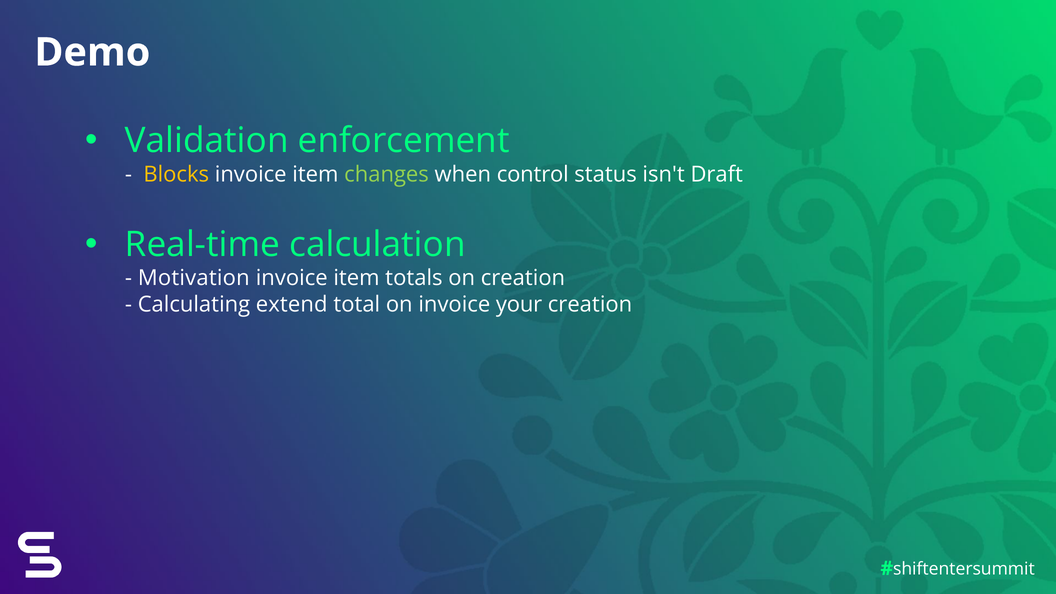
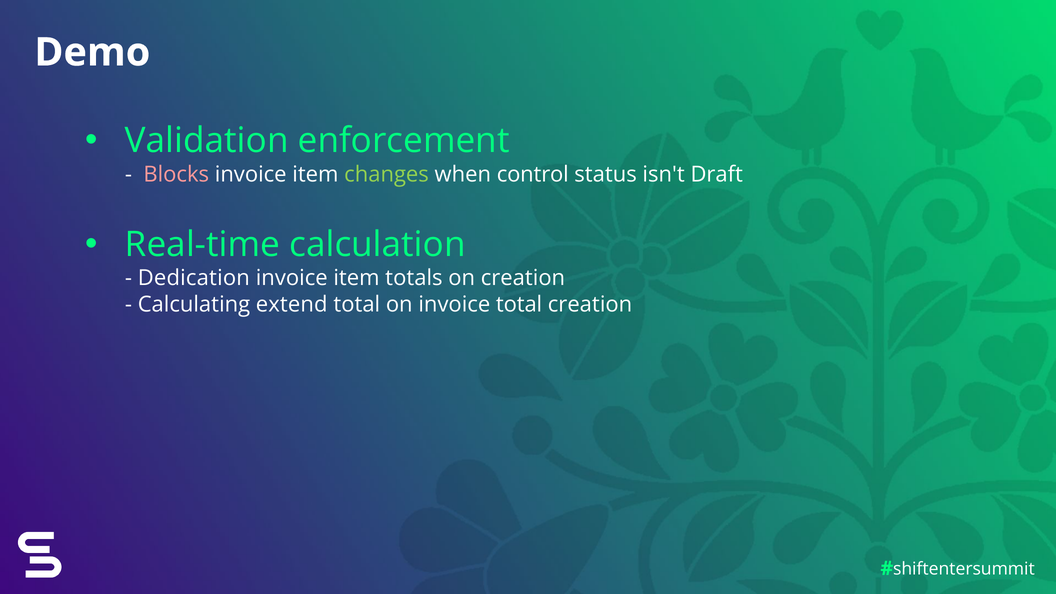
Blocks colour: yellow -> pink
Motivation: Motivation -> Dedication
invoice your: your -> total
